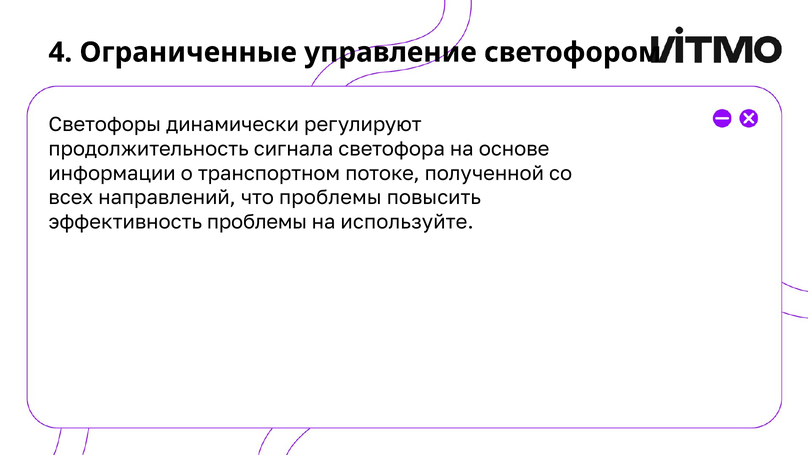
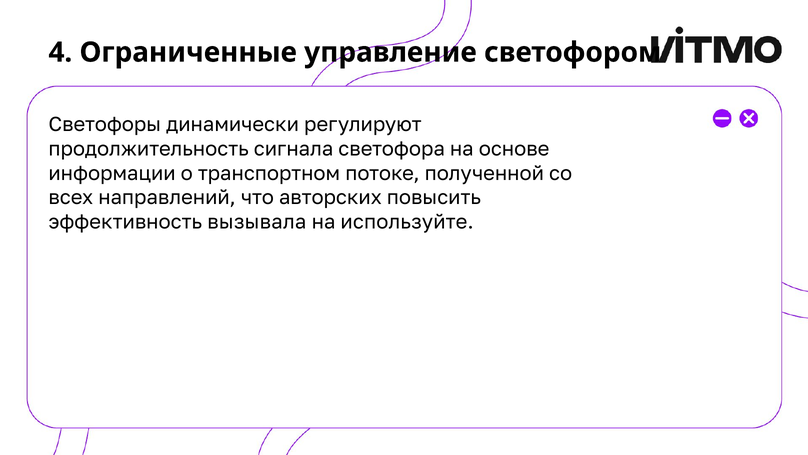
что проблемы: проблемы -> авторских
эффективность проблемы: проблемы -> вызывала
